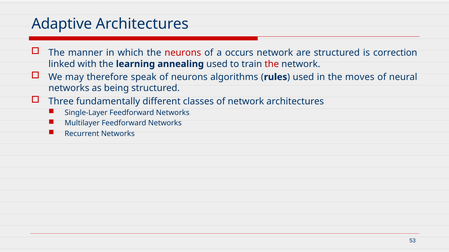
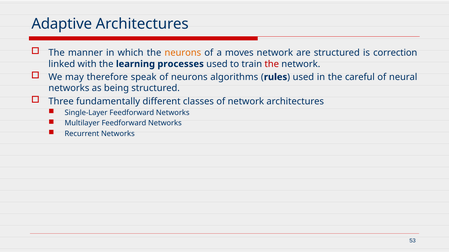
neurons at (183, 53) colour: red -> orange
occurs: occurs -> moves
annealing: annealing -> processes
moves: moves -> careful
